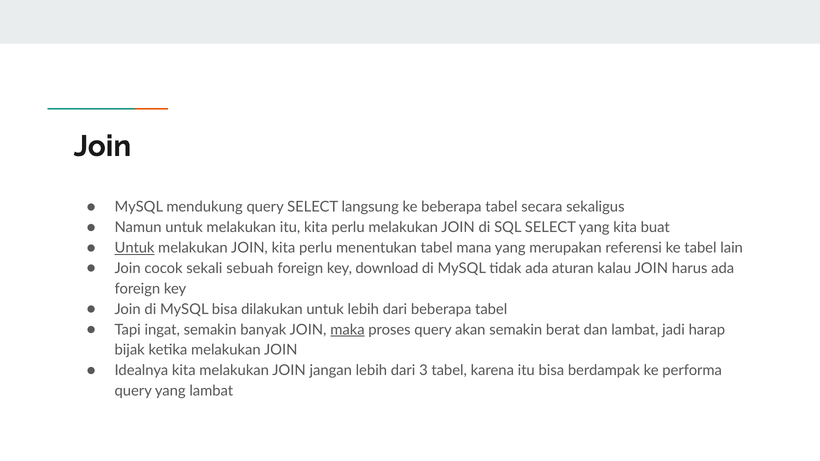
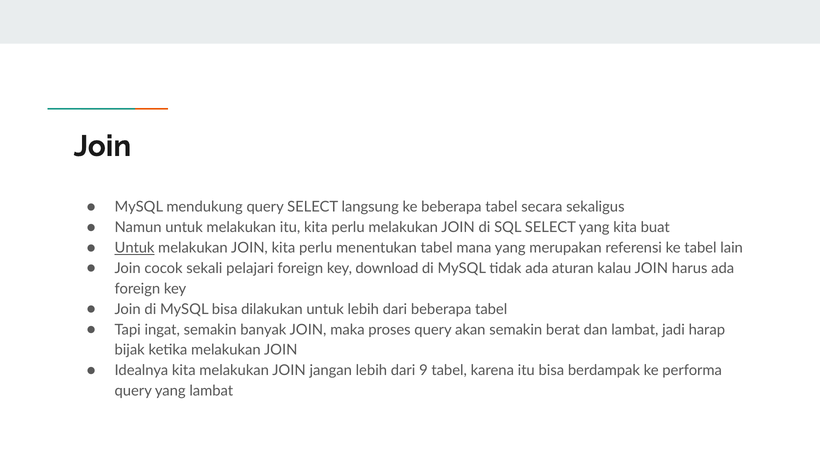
sebuah: sebuah -> pelajari
maka underline: present -> none
3: 3 -> 9
